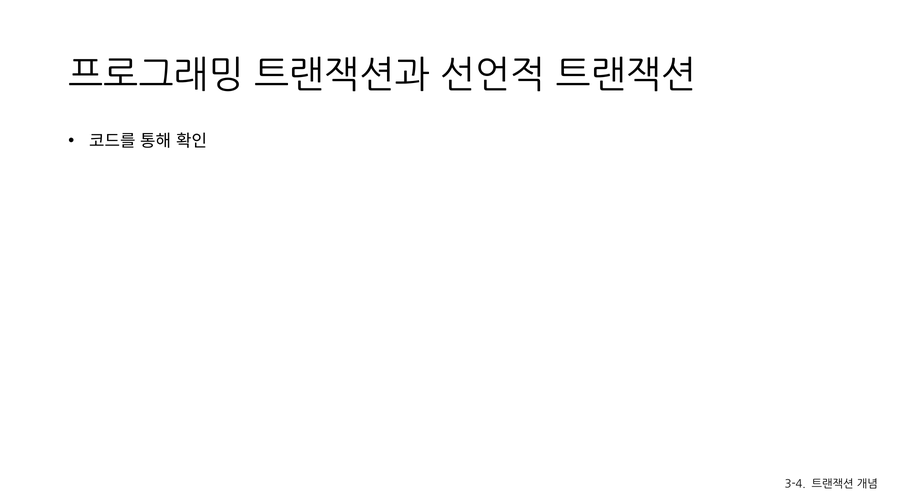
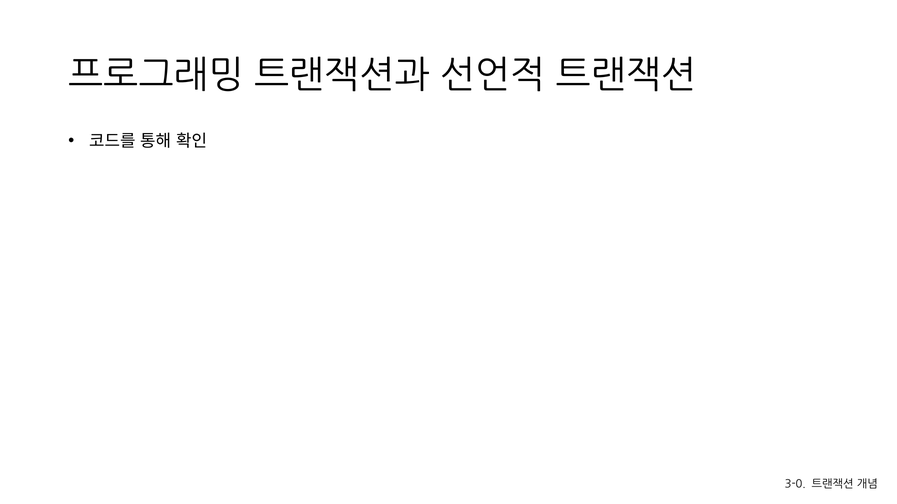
3-4: 3-4 -> 3-0
